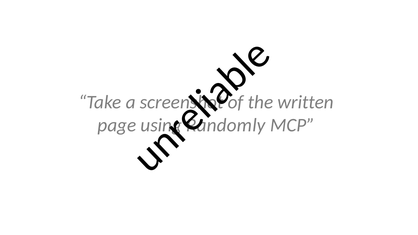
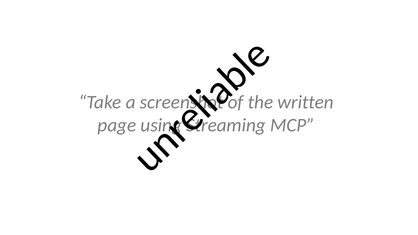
Randomly: Randomly -> Streaming
